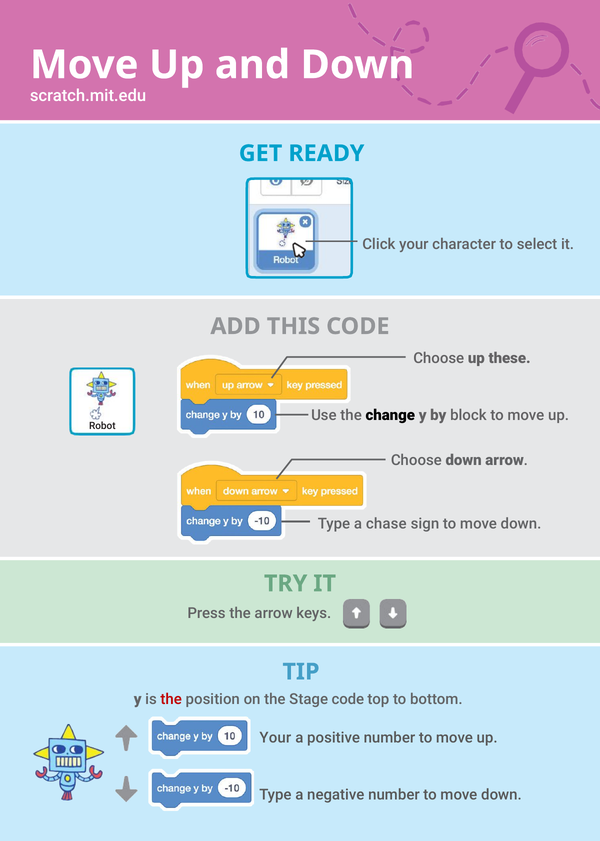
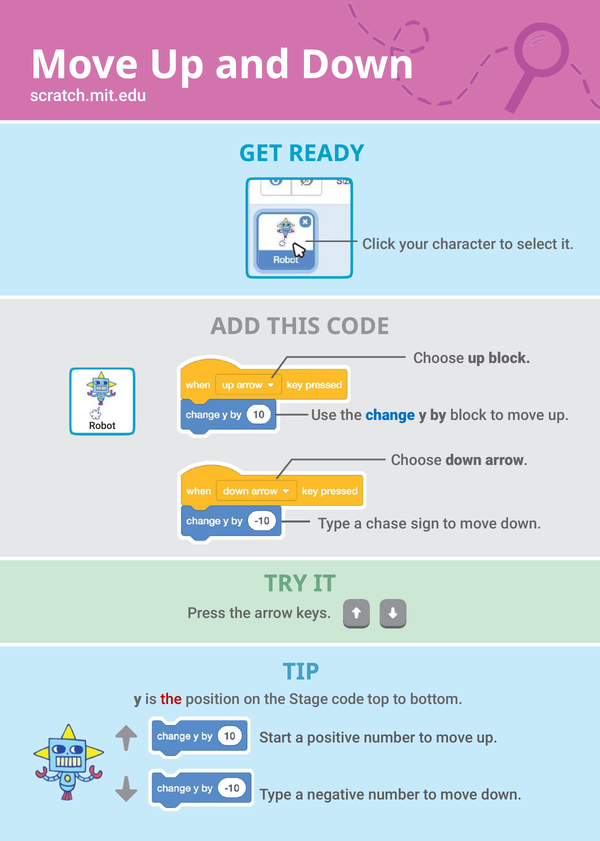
up these: these -> block
change colour: black -> blue
Your at (275, 737): Your -> Start
